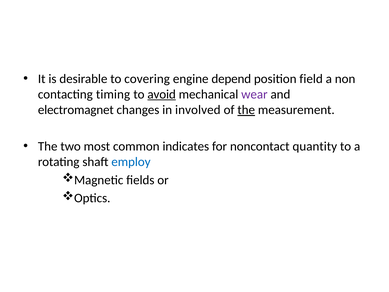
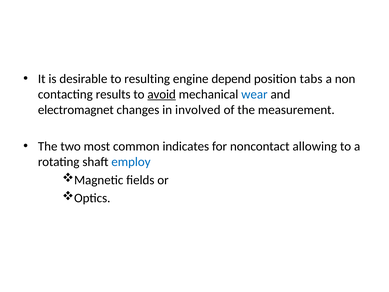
covering: covering -> resulting
field: field -> tabs
timing: timing -> results
wear colour: purple -> blue
the at (246, 110) underline: present -> none
quantity: quantity -> allowing
